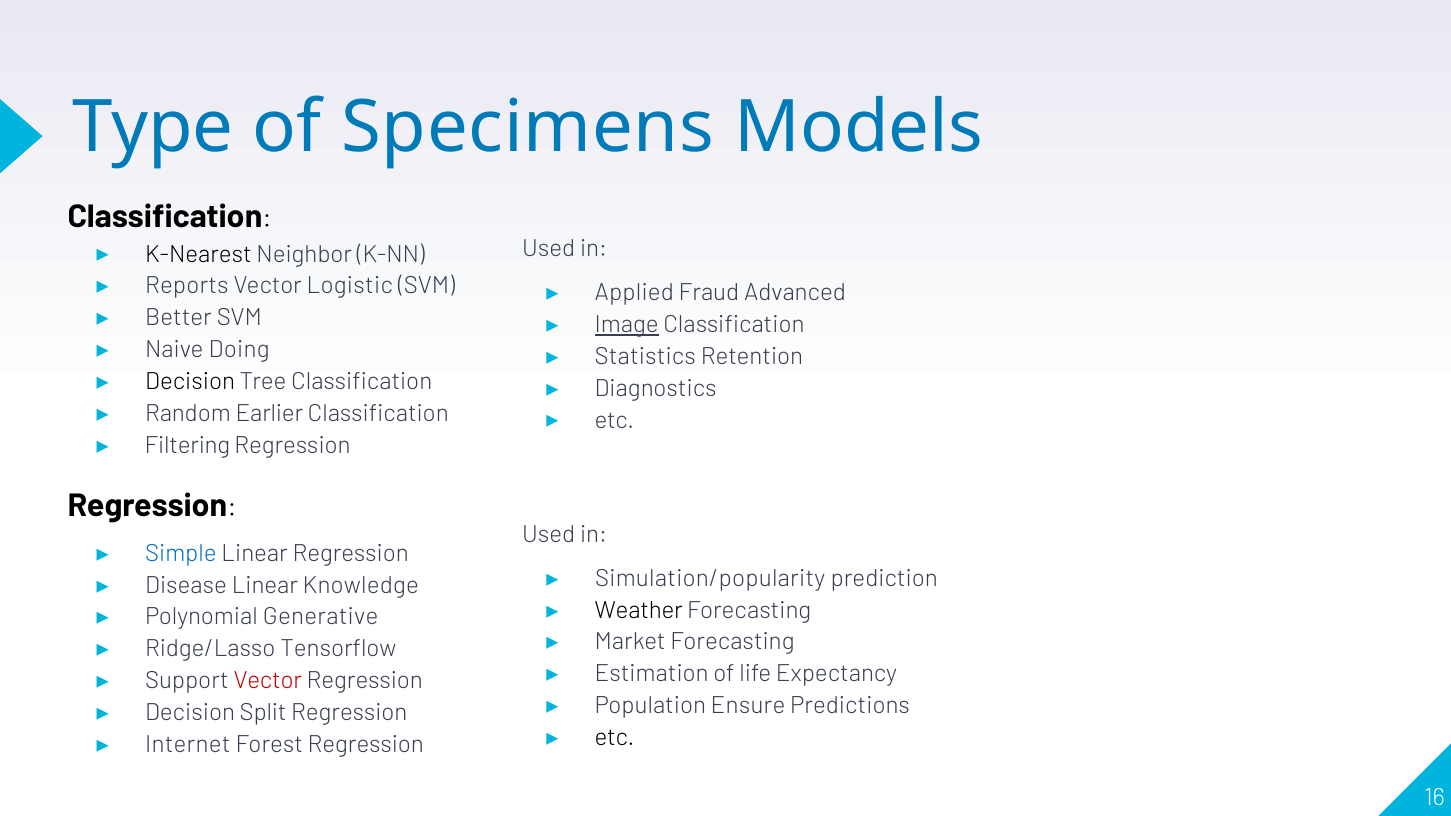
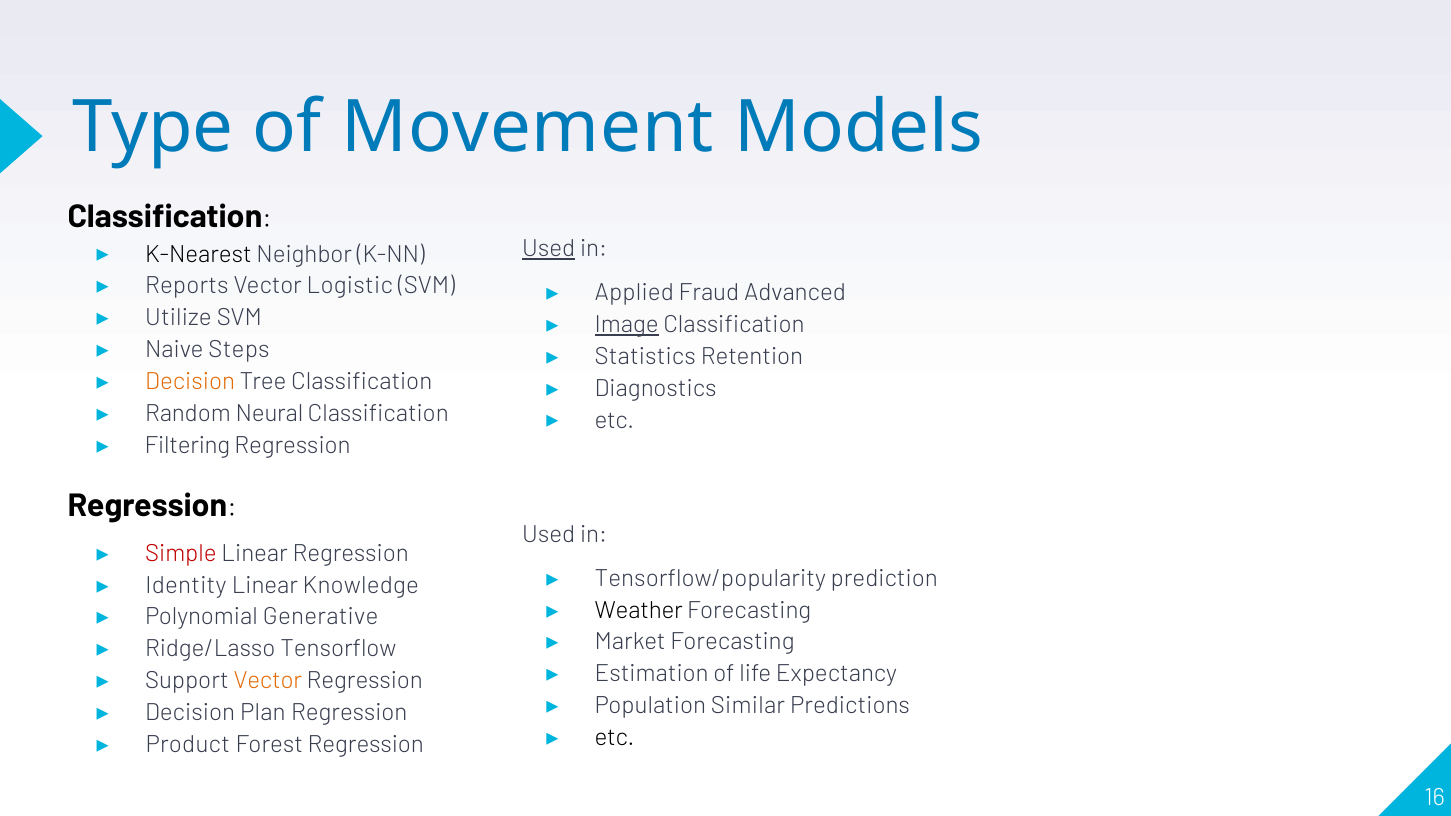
Specimens: Specimens -> Movement
Used at (549, 249) underline: none -> present
Better: Better -> Utilize
Doing: Doing -> Steps
Decision at (190, 382) colour: black -> orange
Earlier: Earlier -> Neural
Simple colour: blue -> red
Simulation/popularity: Simulation/popularity -> Tensorflow/popularity
Disease: Disease -> Identity
Vector at (268, 681) colour: red -> orange
Ensure: Ensure -> Similar
Split: Split -> Plan
Internet: Internet -> Product
